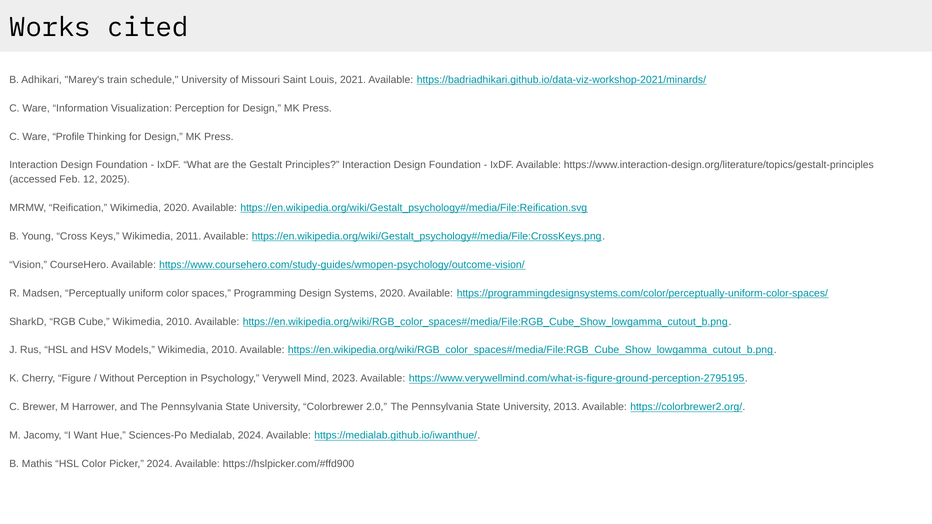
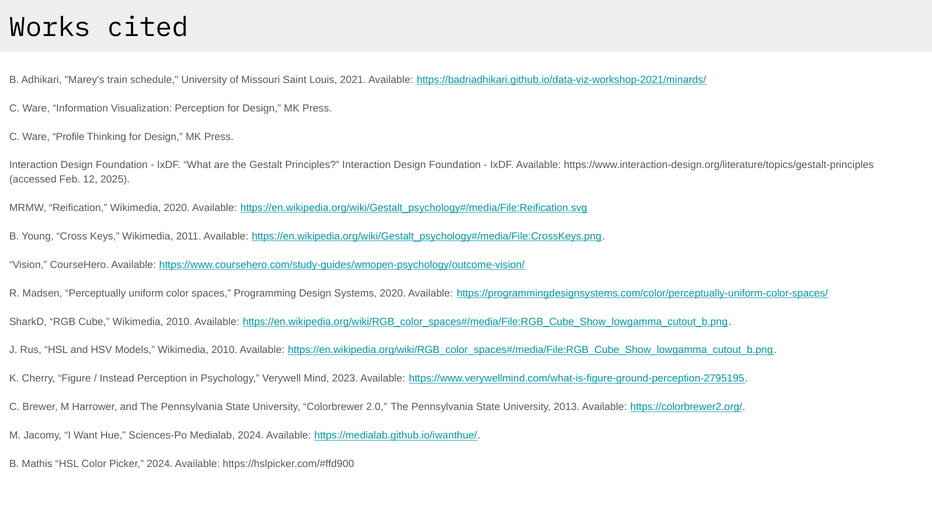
Without: Without -> Instead
